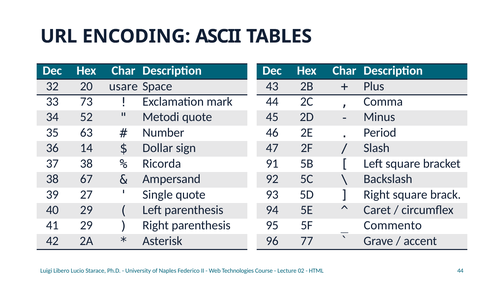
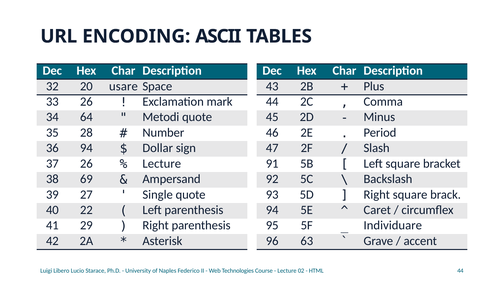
33 73: 73 -> 26
52: 52 -> 64
63: 63 -> 28
36 14: 14 -> 94
37 38: 38 -> 26
Ricorda at (162, 163): Ricorda -> Lecture
67: 67 -> 69
40 29: 29 -> 22
Commento: Commento -> Individuare
77: 77 -> 63
